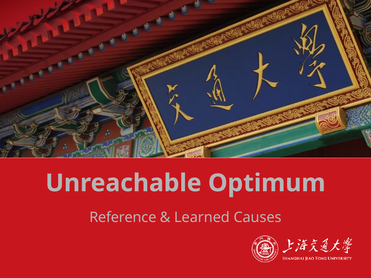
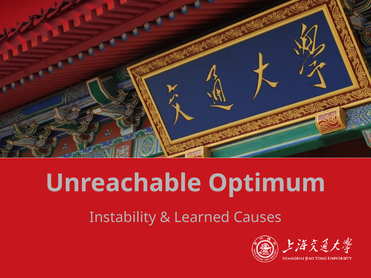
Reference: Reference -> Instability
